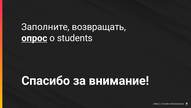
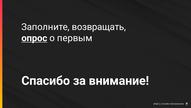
students: students -> первым
